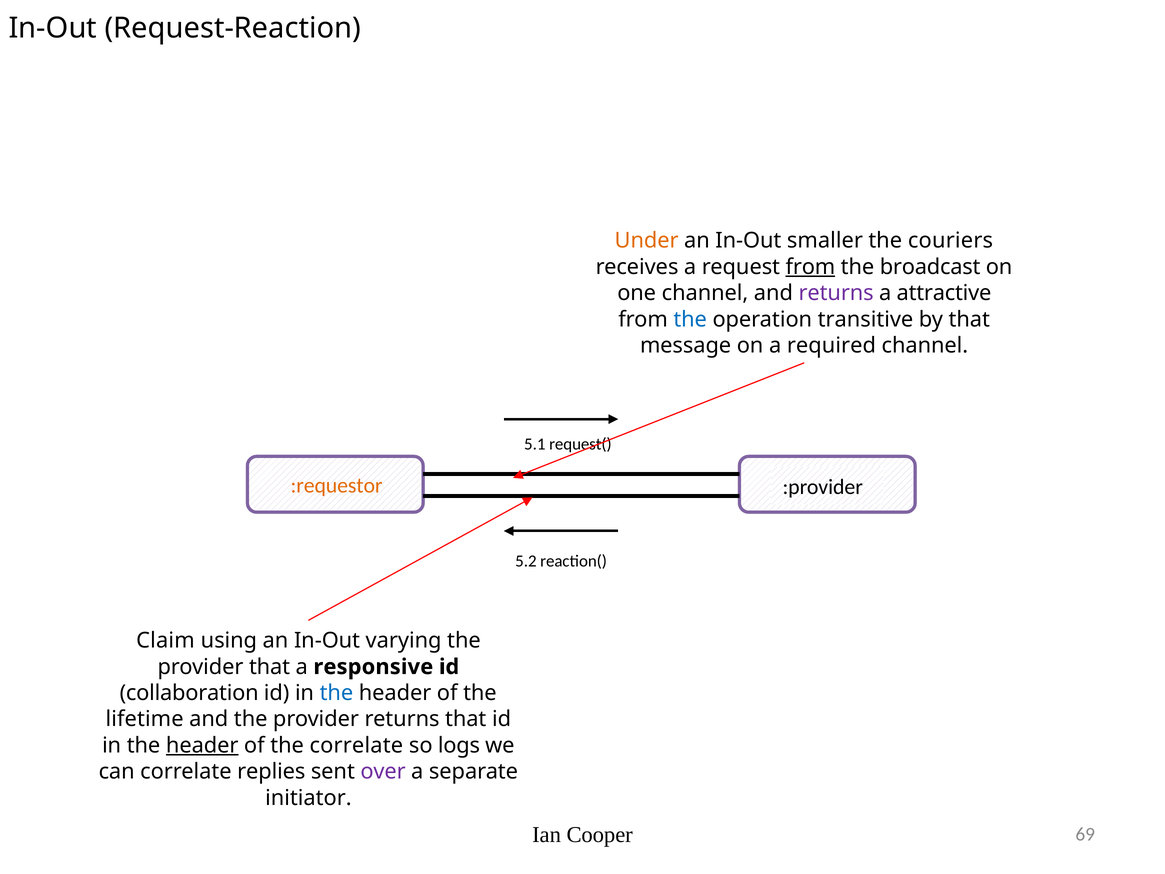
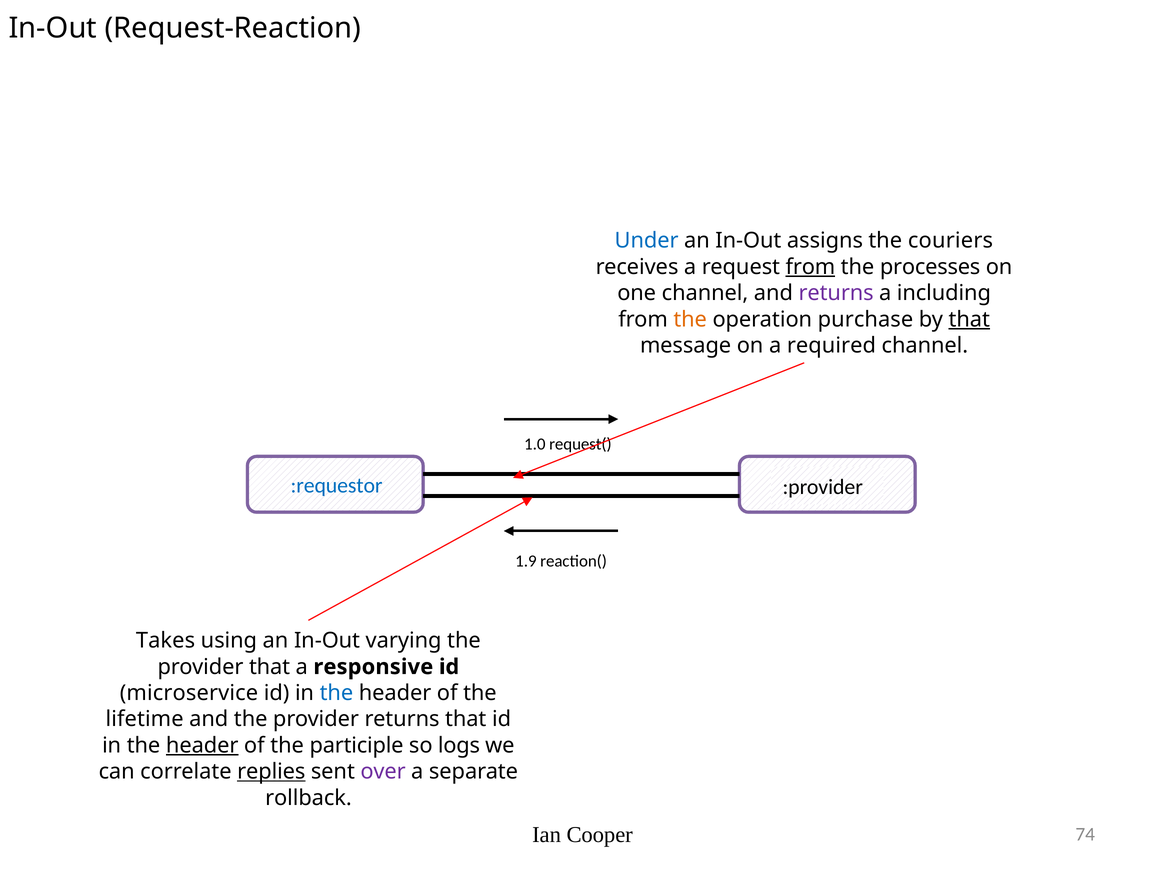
Under colour: orange -> blue
smaller: smaller -> assigns
broadcast: broadcast -> processes
attractive: attractive -> including
the at (690, 319) colour: blue -> orange
transitive: transitive -> purchase
that at (969, 319) underline: none -> present
5.1: 5.1 -> 1.0
:requestor colour: orange -> blue
5.2: 5.2 -> 1.9
Claim: Claim -> Takes
collaboration: collaboration -> microservice
the correlate: correlate -> participle
replies underline: none -> present
initiator: initiator -> rollback
69: 69 -> 74
